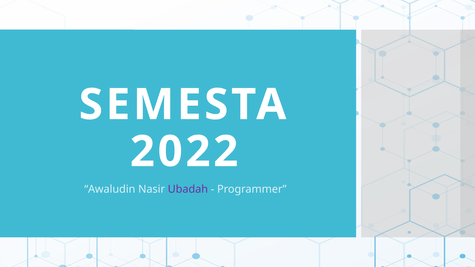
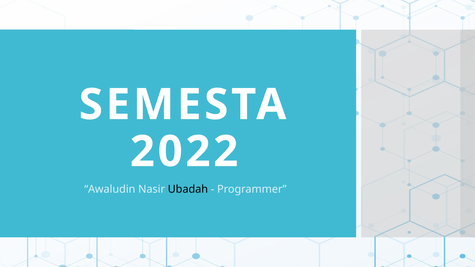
Ubadah colour: purple -> black
